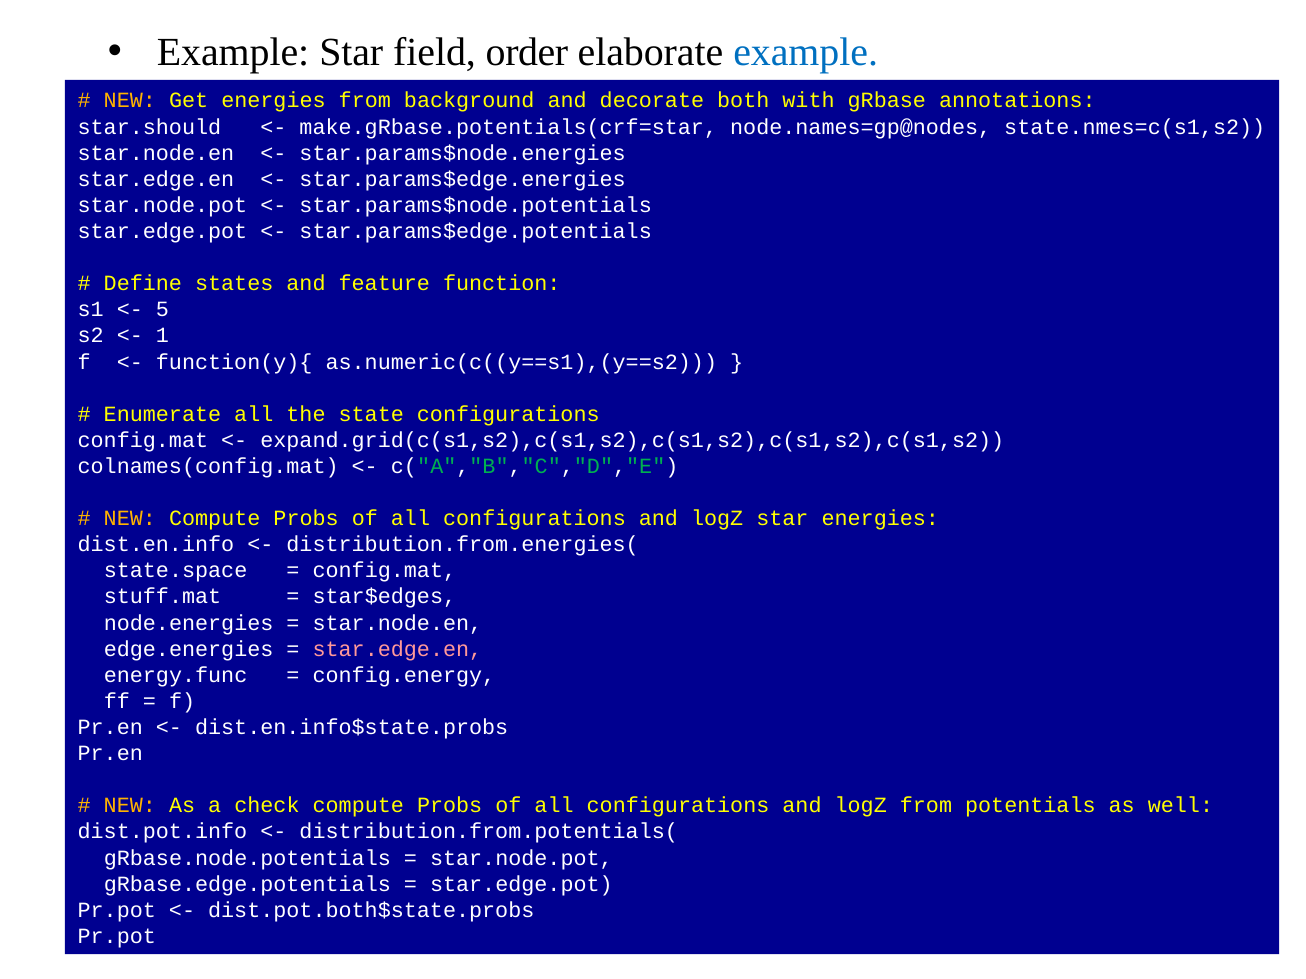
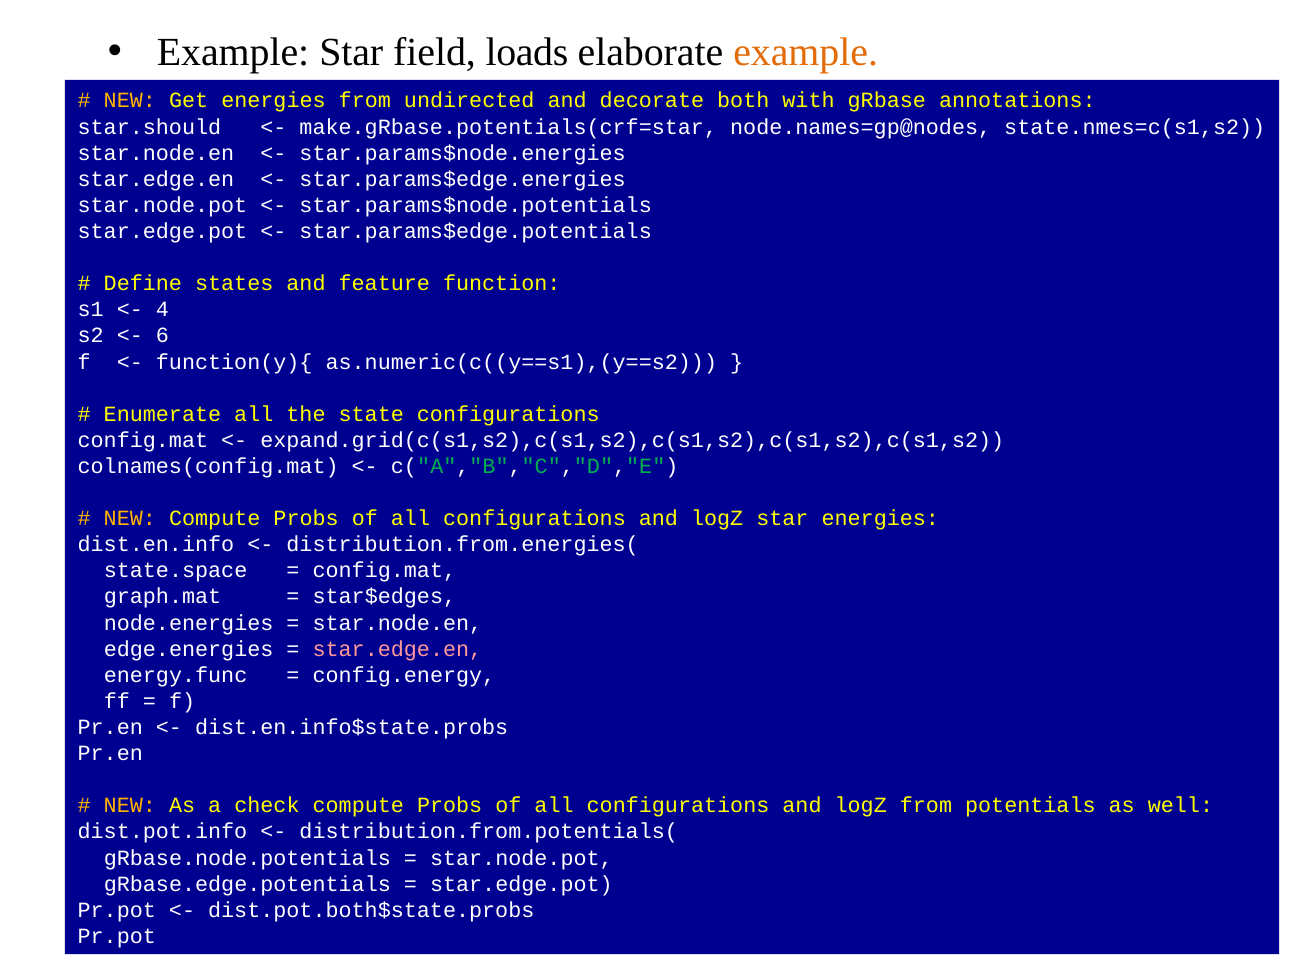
order: order -> loads
example at (806, 52) colour: blue -> orange
background: background -> undirected
5: 5 -> 4
1: 1 -> 6
stuff.mat: stuff.mat -> graph.mat
